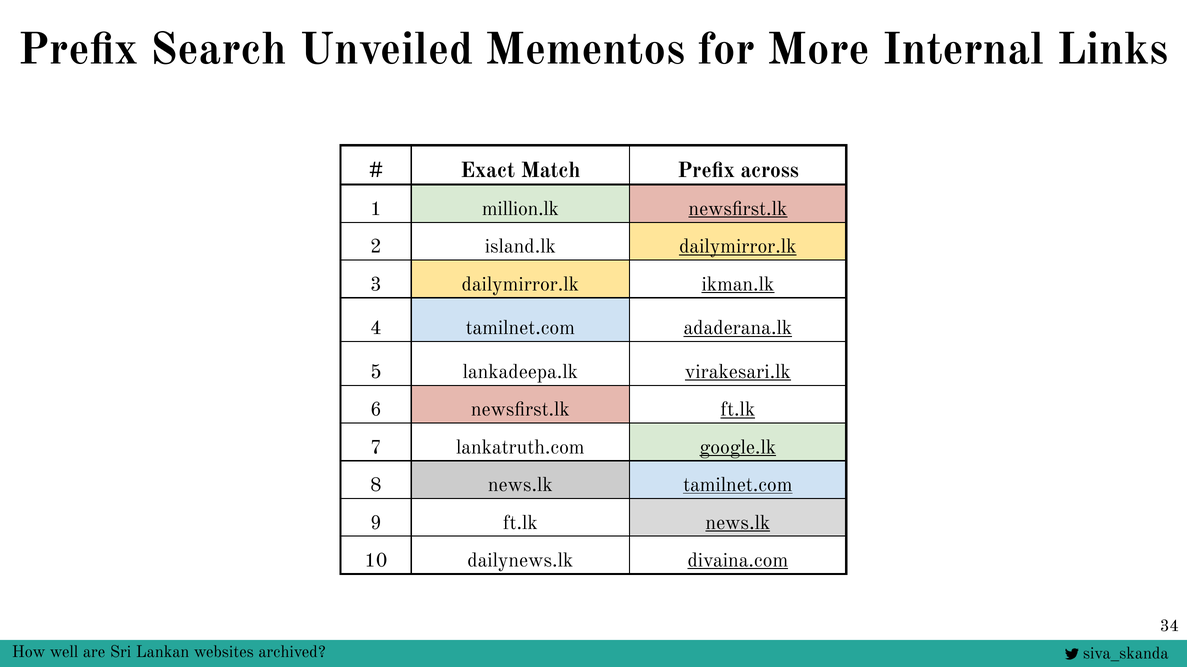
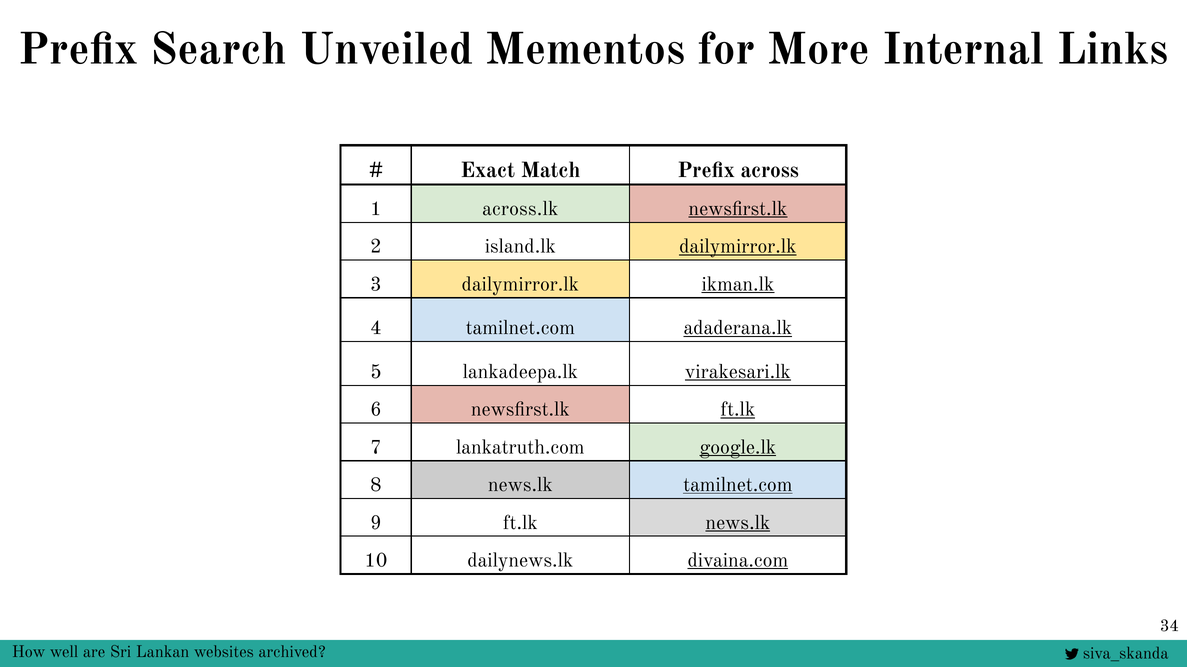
million.lk: million.lk -> across.lk
